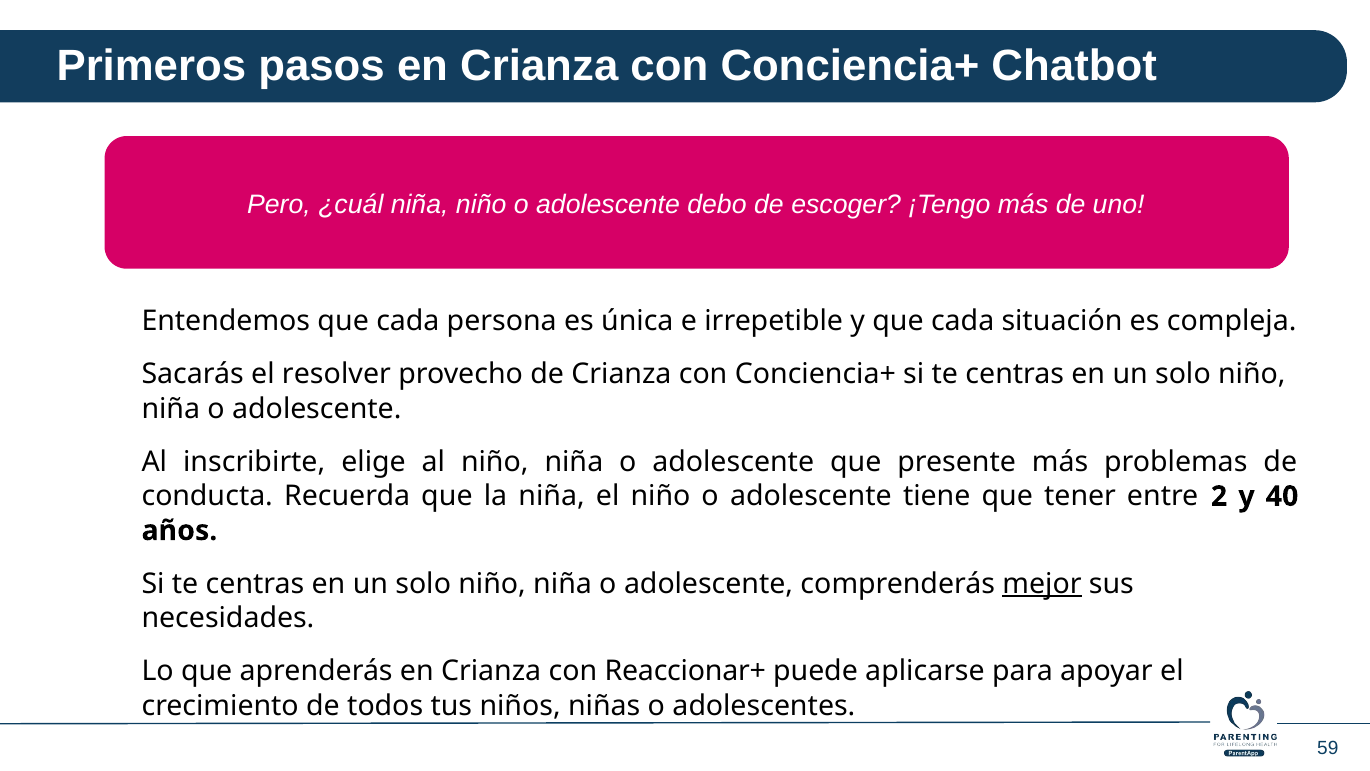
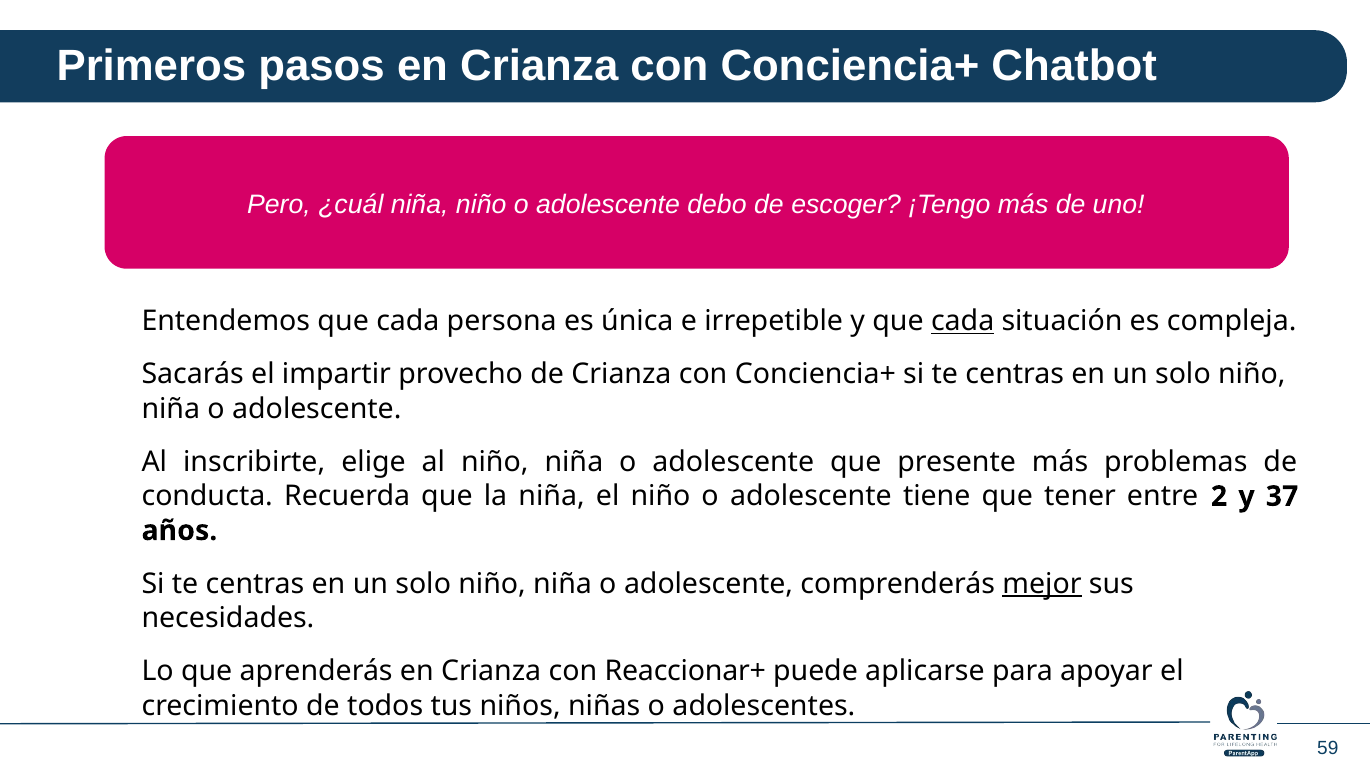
cada at (963, 321) underline: none -> present
resolver: resolver -> impartir
40: 40 -> 37
